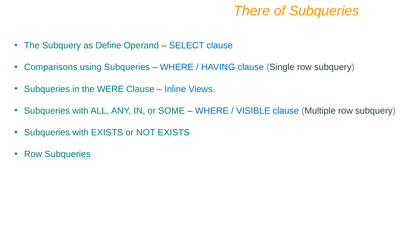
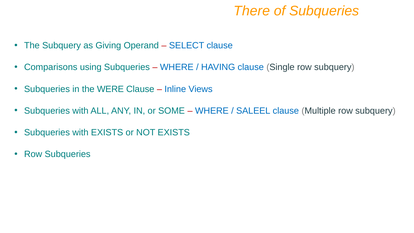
Define: Define -> Giving
VISIBLE: VISIBLE -> SALEEL
